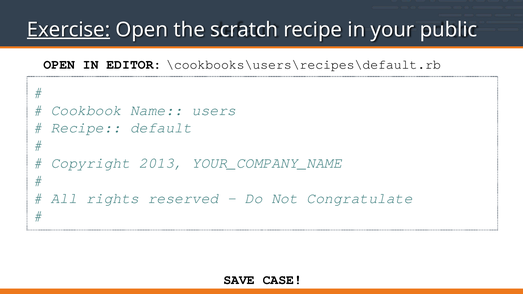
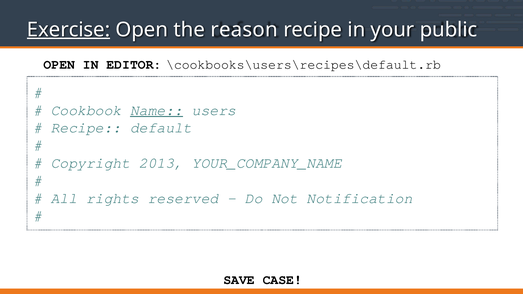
scratch: scratch -> reason
Name underline: none -> present
Congratulate: Congratulate -> Notification
